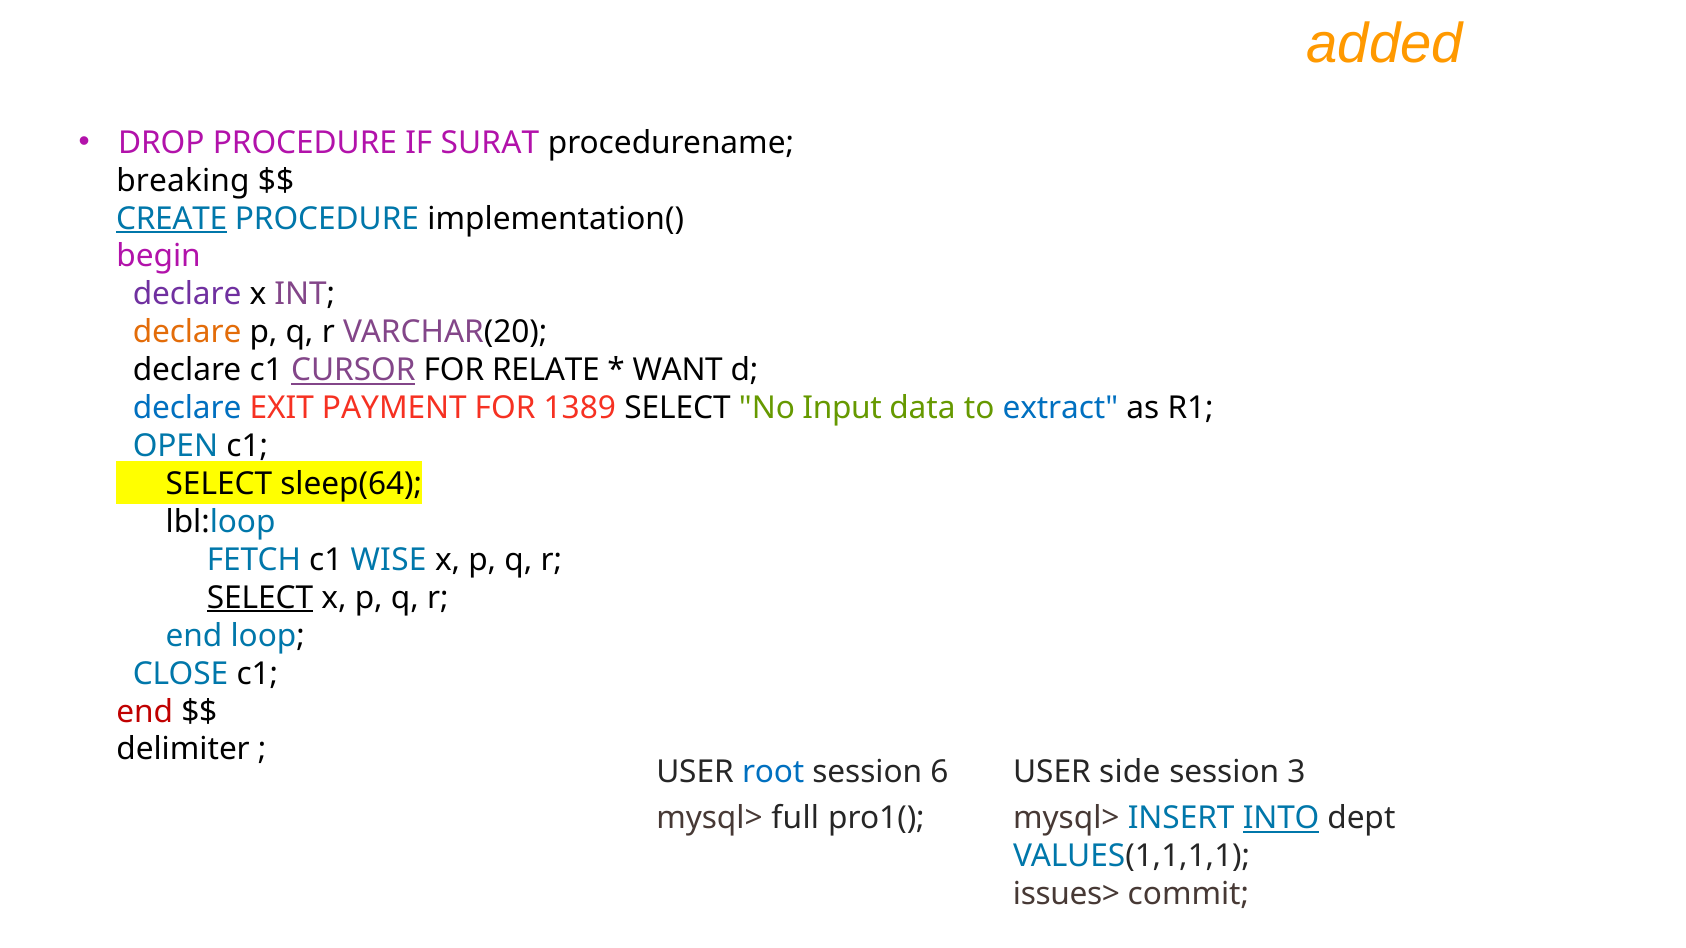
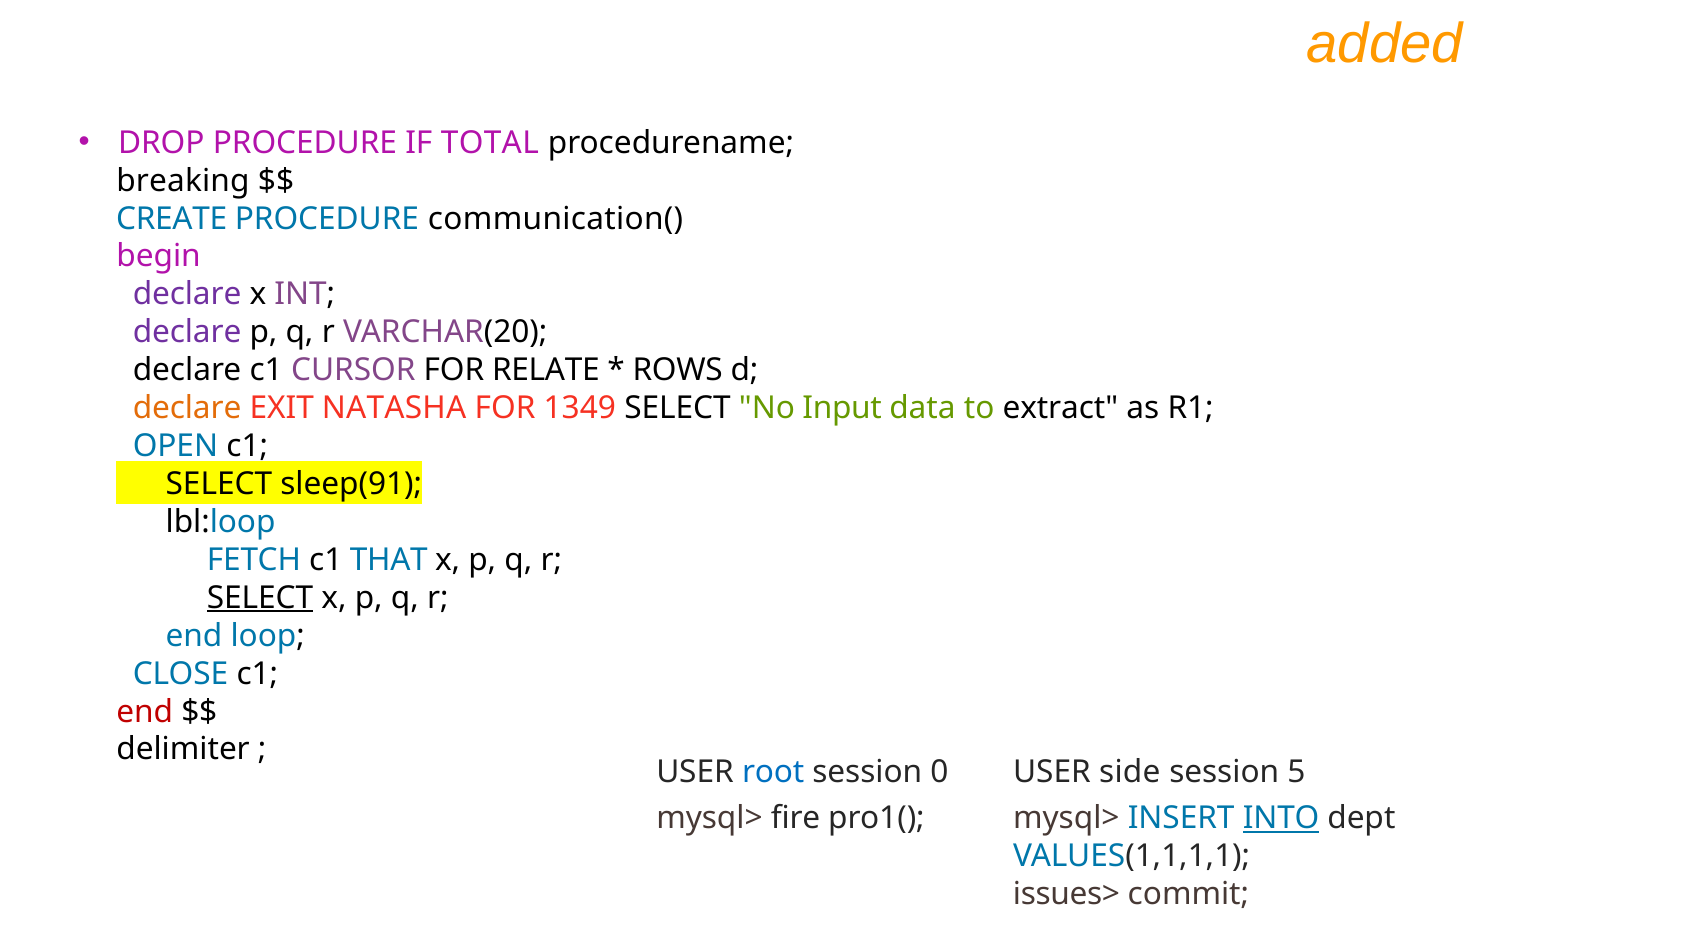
SURAT: SURAT -> TOTAL
CREATE underline: present -> none
implementation(: implementation( -> communication(
declare at (187, 333) colour: orange -> purple
CURSOR underline: present -> none
WANT: WANT -> ROWS
declare at (187, 408) colour: blue -> orange
PAYMENT: PAYMENT -> NATASHA
1389: 1389 -> 1349
extract colour: blue -> black
sleep(64: sleep(64 -> sleep(91
WISE: WISE -> THAT
6: 6 -> 0
3: 3 -> 5
full: full -> fire
